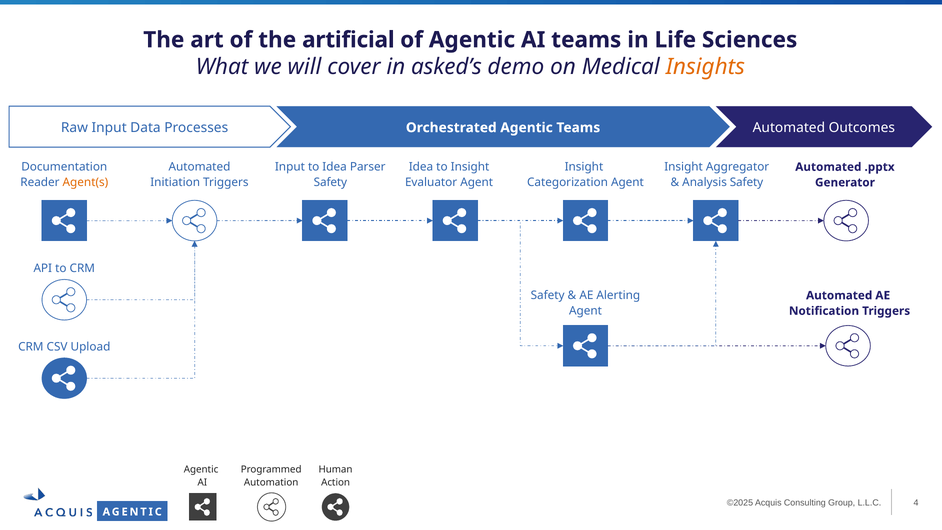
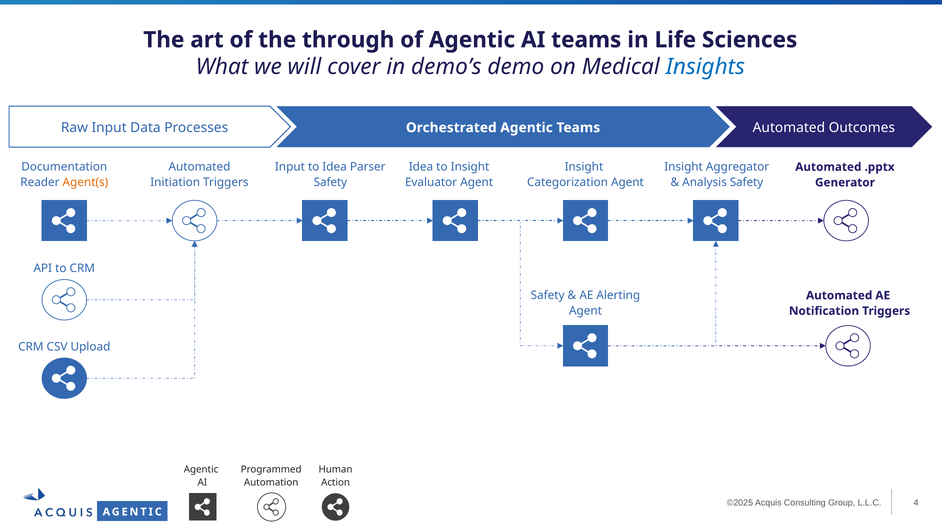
artificial: artificial -> through
asked’s: asked’s -> demo’s
Insights colour: orange -> blue
